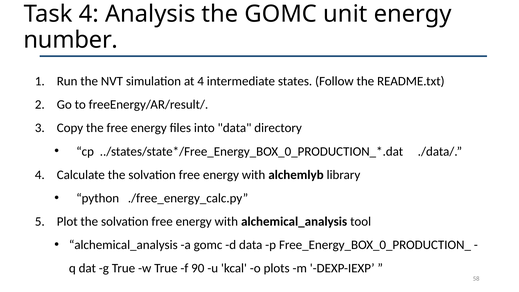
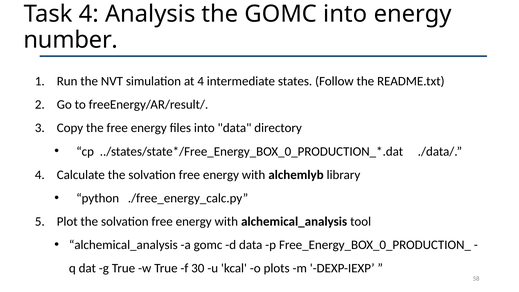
GOMC unit: unit -> into
90: 90 -> 30
